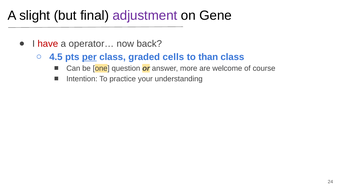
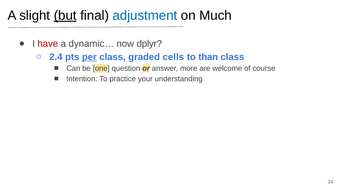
but underline: none -> present
adjustment colour: purple -> blue
Gene: Gene -> Much
operator…: operator… -> dynamic…
back: back -> dplyr
4.5: 4.5 -> 2.4
